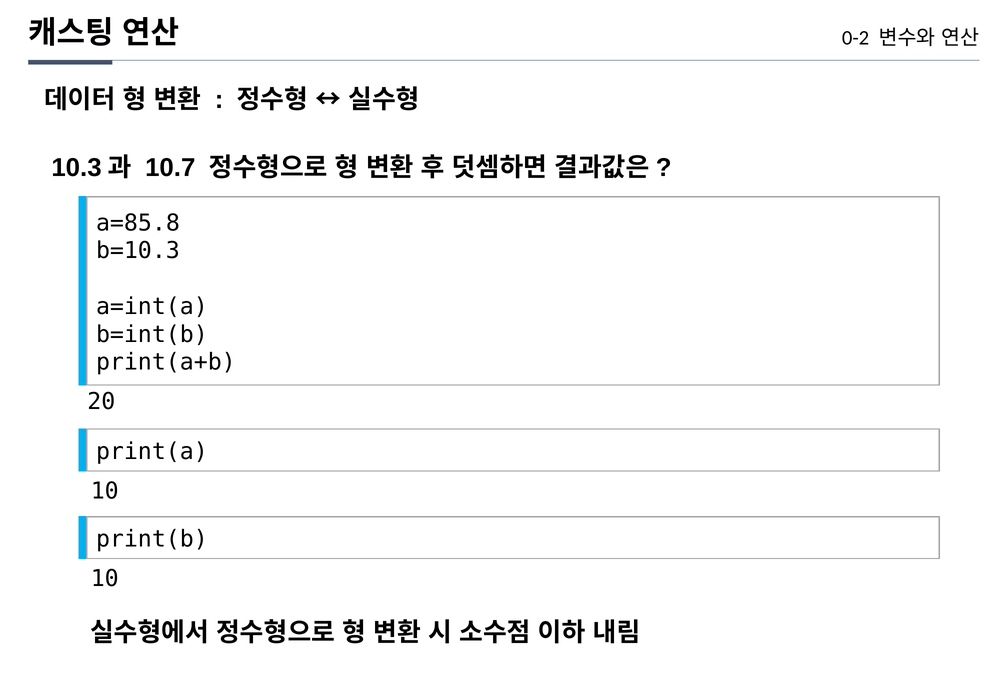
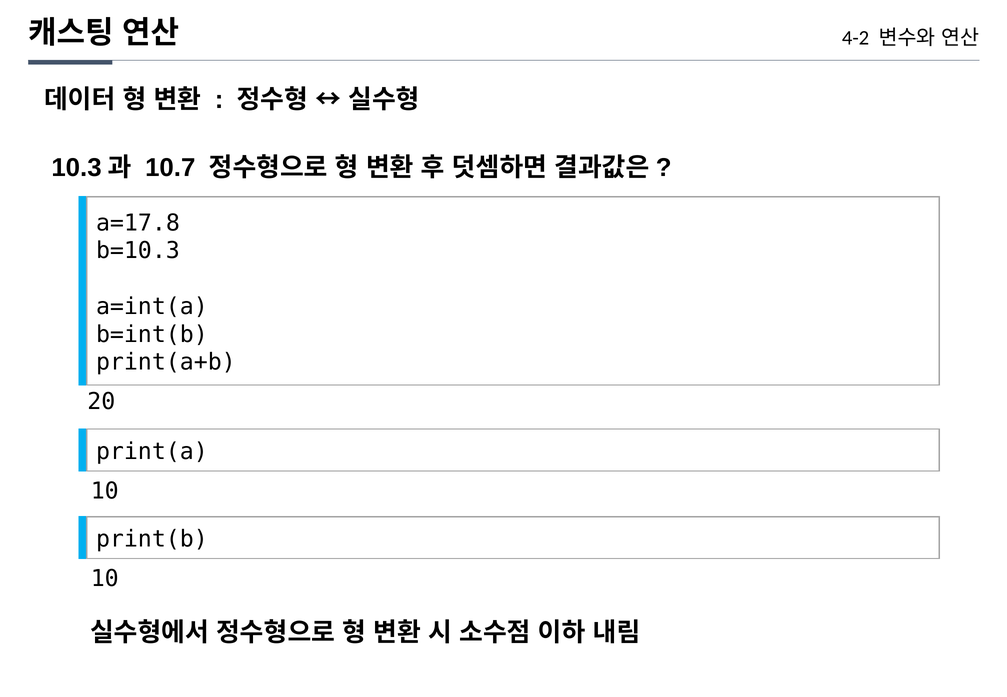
0-2: 0-2 -> 4-2
a=85.8: a=85.8 -> a=17.8
